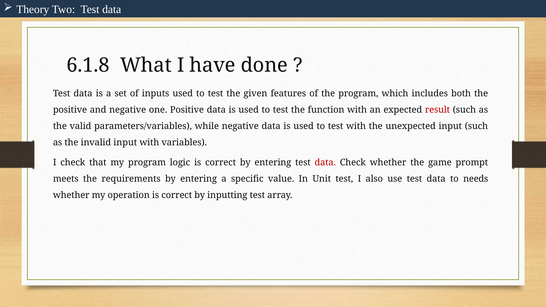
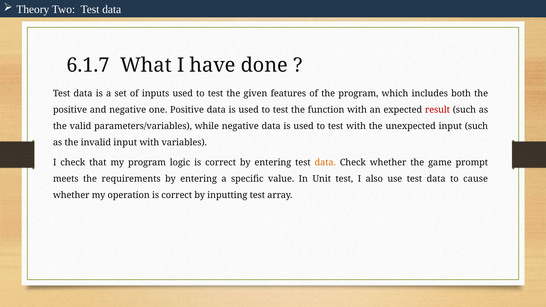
6.1.8: 6.1.8 -> 6.1.7
data at (325, 162) colour: red -> orange
needs: needs -> cause
